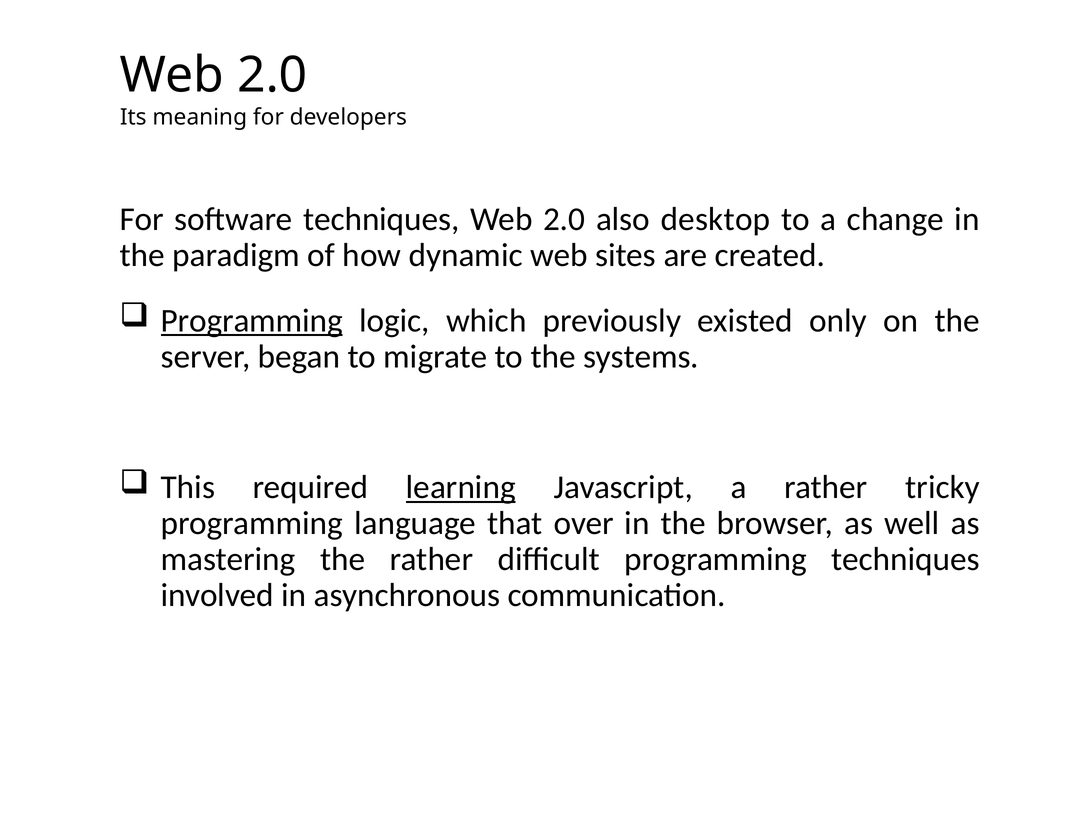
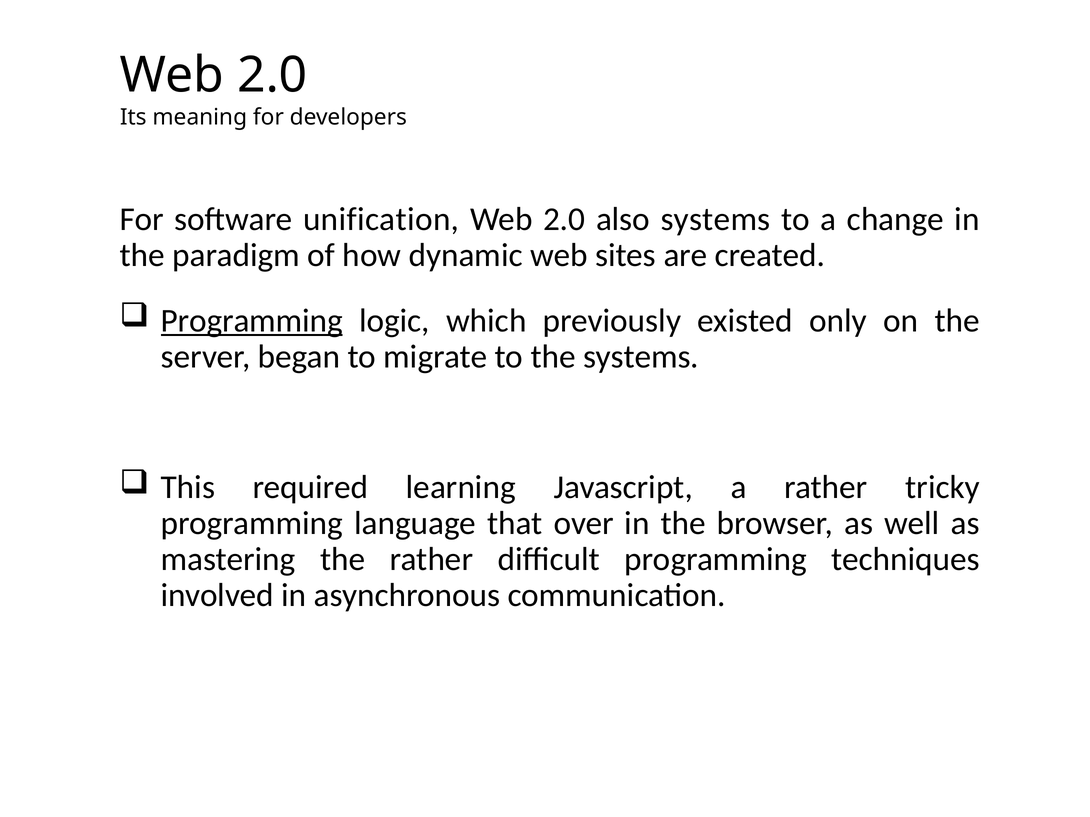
software techniques: techniques -> unification
also desktop: desktop -> systems
learning underline: present -> none
